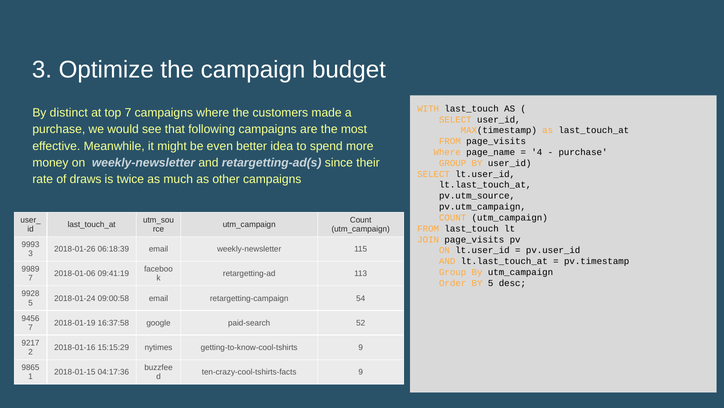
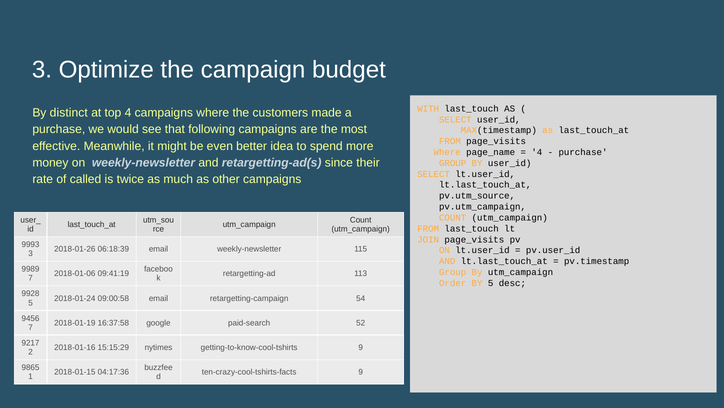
top 7: 7 -> 4
draws: draws -> called
